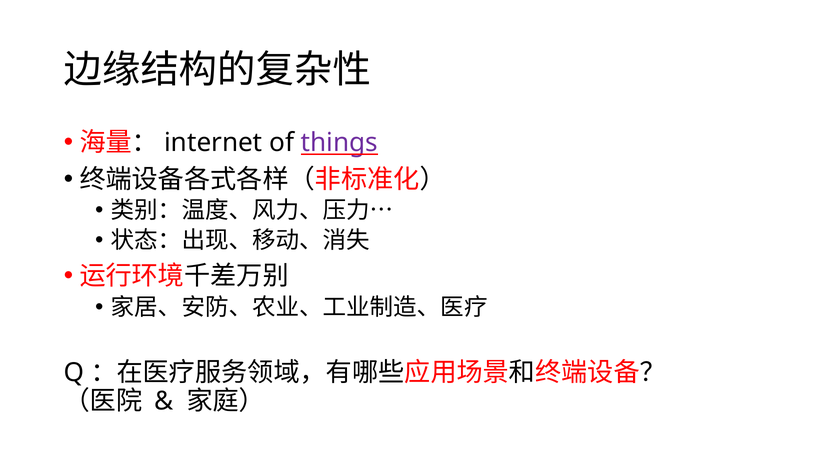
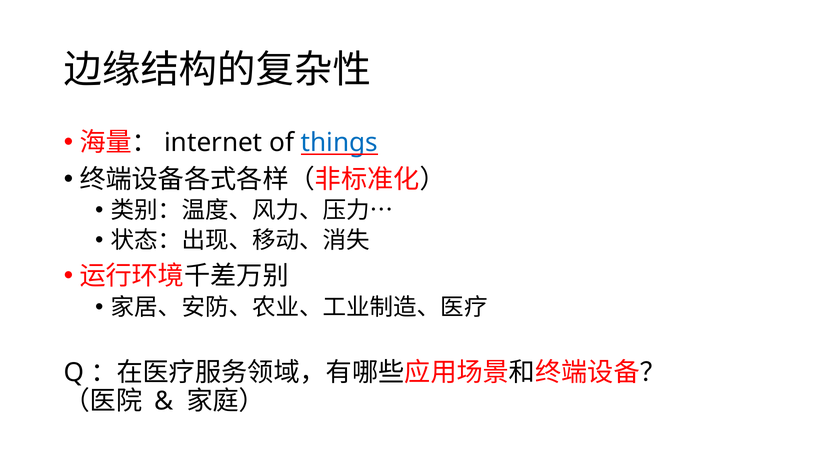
things colour: purple -> blue
